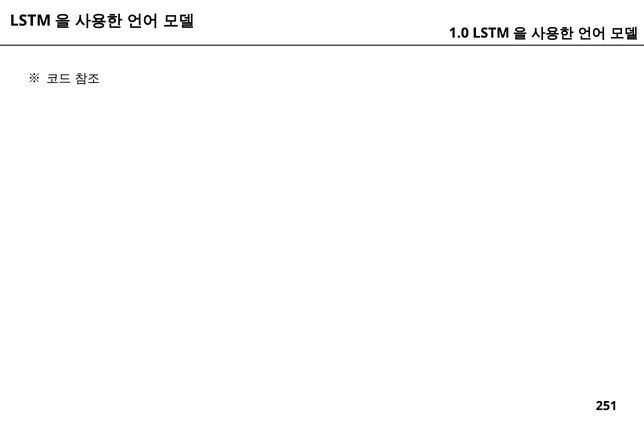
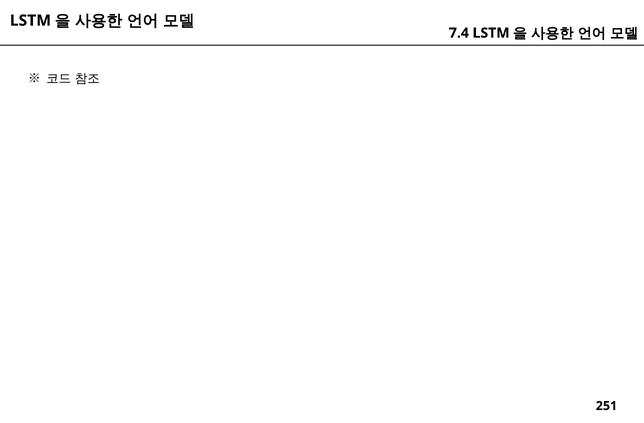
1.0: 1.0 -> 7.4
